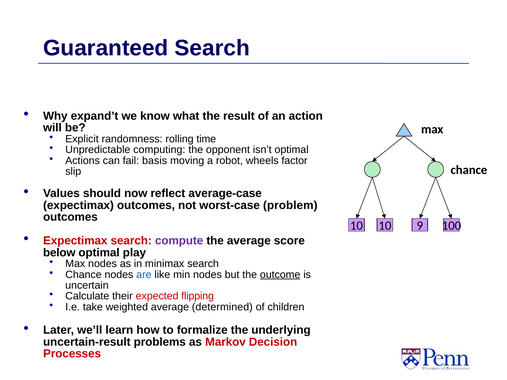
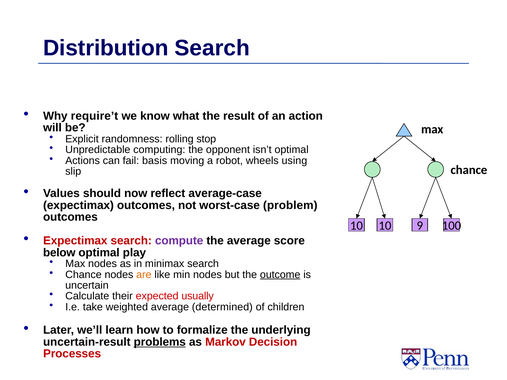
Guaranteed: Guaranteed -> Distribution
expand’t: expand’t -> require’t
time: time -> stop
factor: factor -> using
are colour: blue -> orange
flipping: flipping -> usually
problems underline: none -> present
